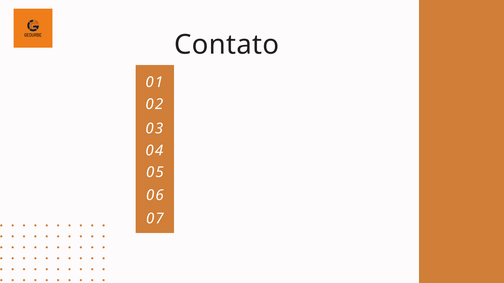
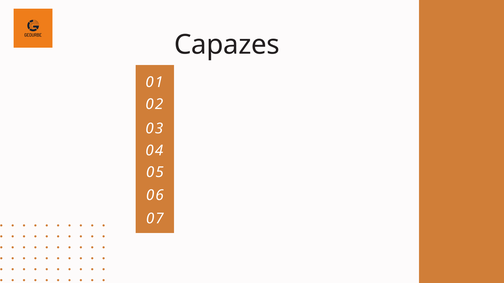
Contato: Contato -> Capazes
